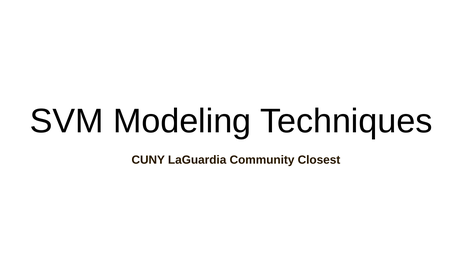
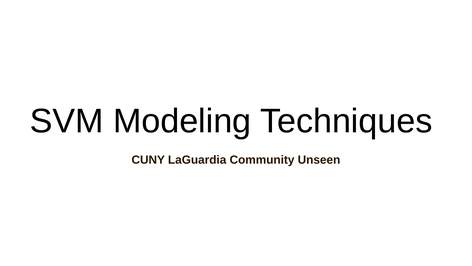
Closest: Closest -> Unseen
